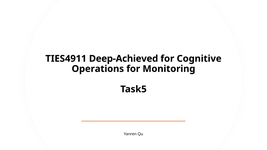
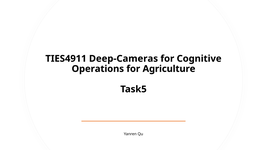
Deep-Achieved: Deep-Achieved -> Deep-Cameras
Monitoring: Monitoring -> Agriculture
